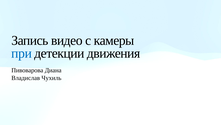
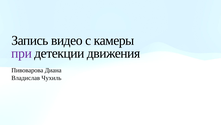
при colour: blue -> purple
